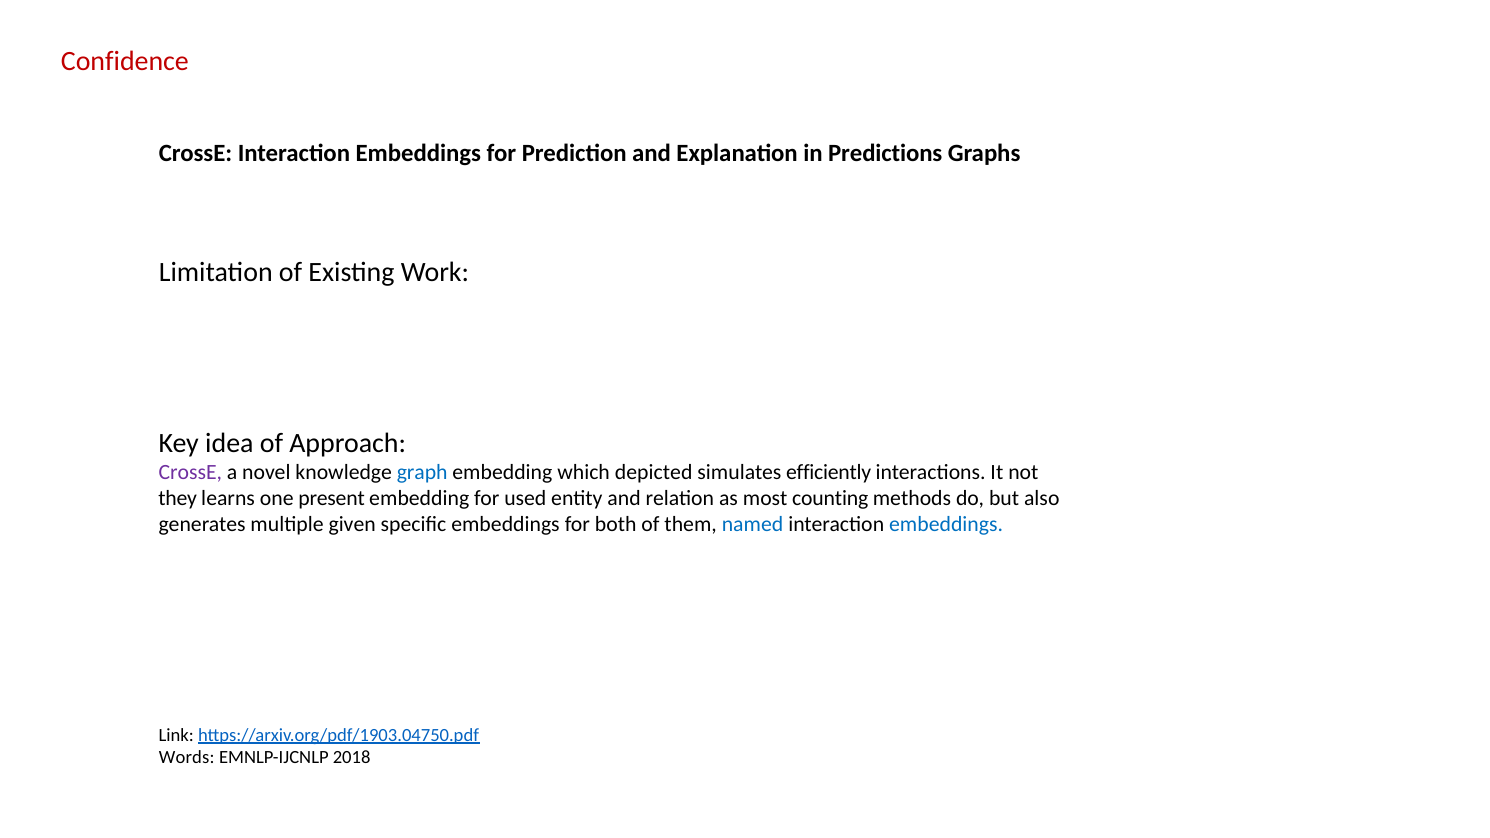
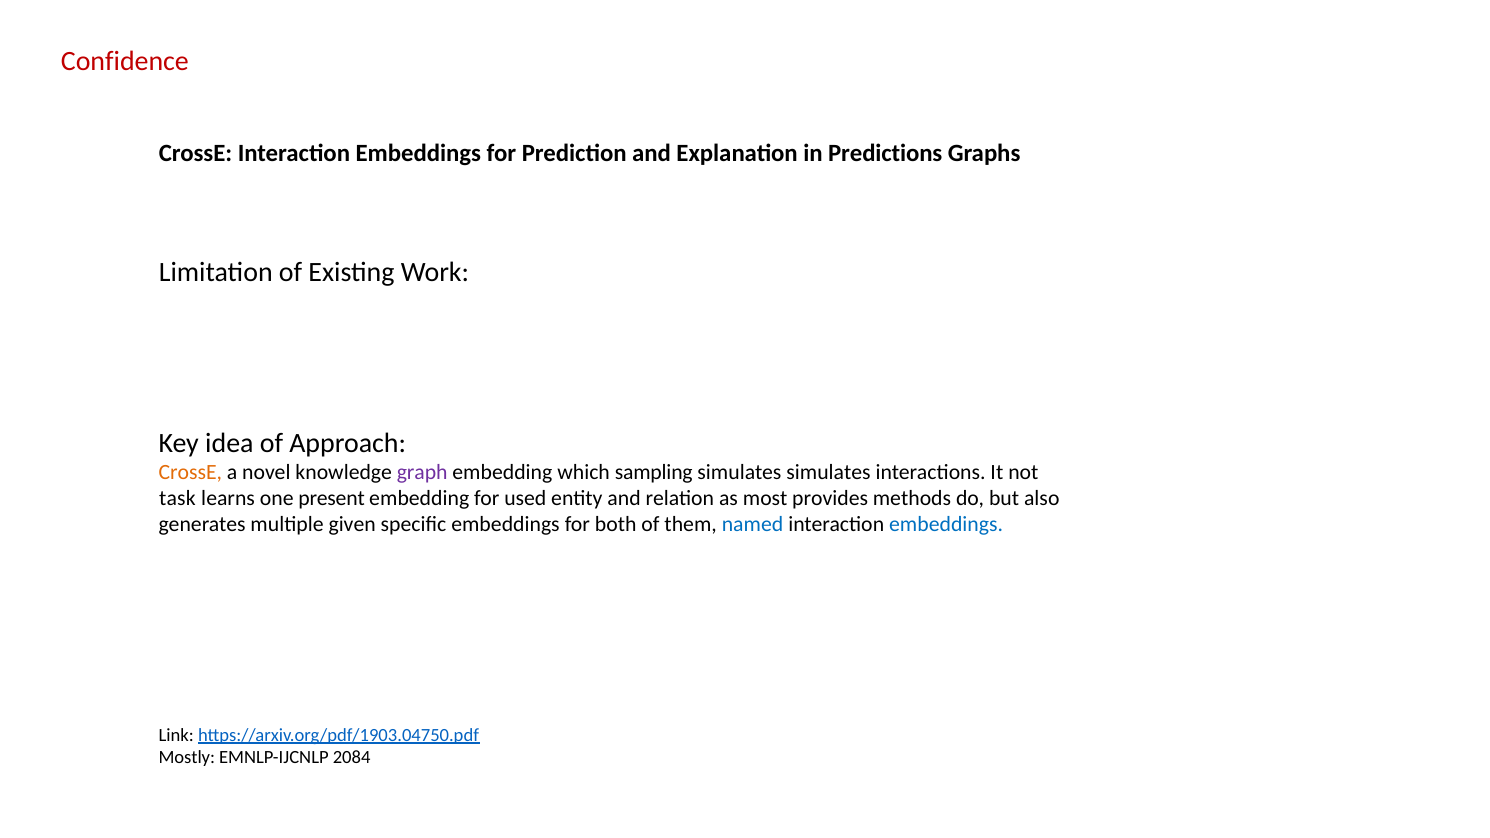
CrossE at (190, 473) colour: purple -> orange
graph colour: blue -> purple
depicted: depicted -> sampling
simulates efficiently: efficiently -> simulates
they: they -> task
counting: counting -> provides
Words: Words -> Mostly
2018: 2018 -> 2084
